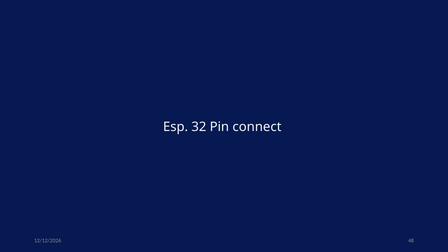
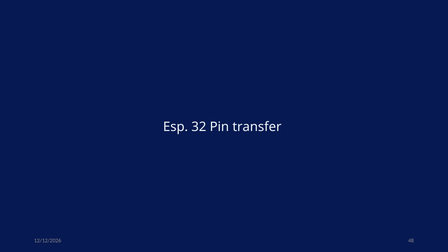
connect: connect -> transfer
